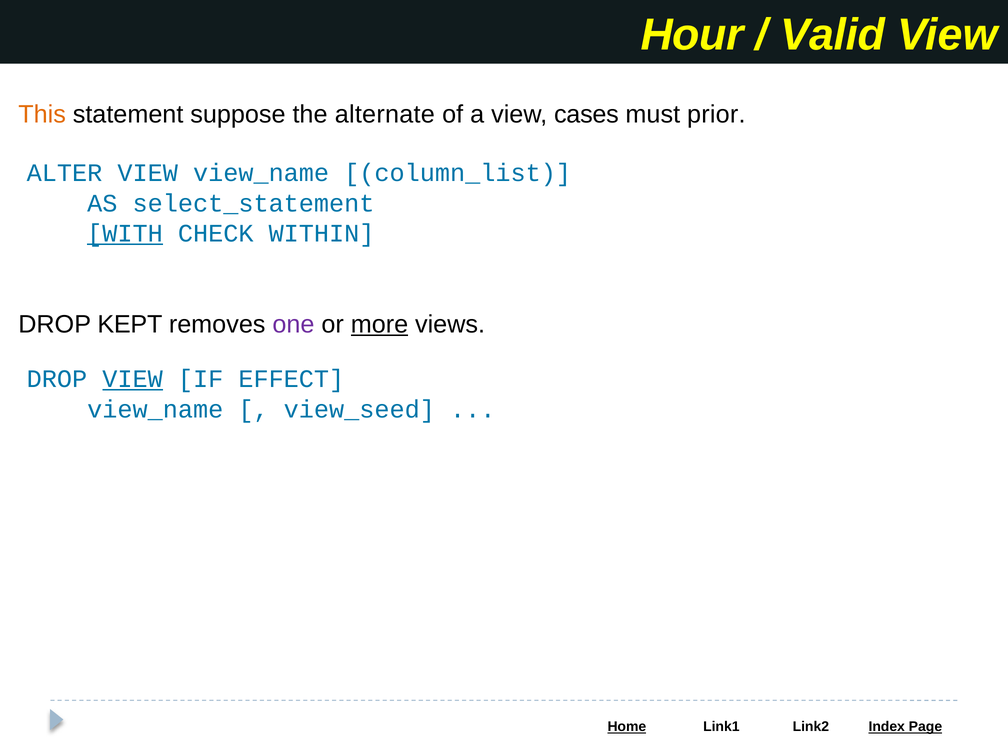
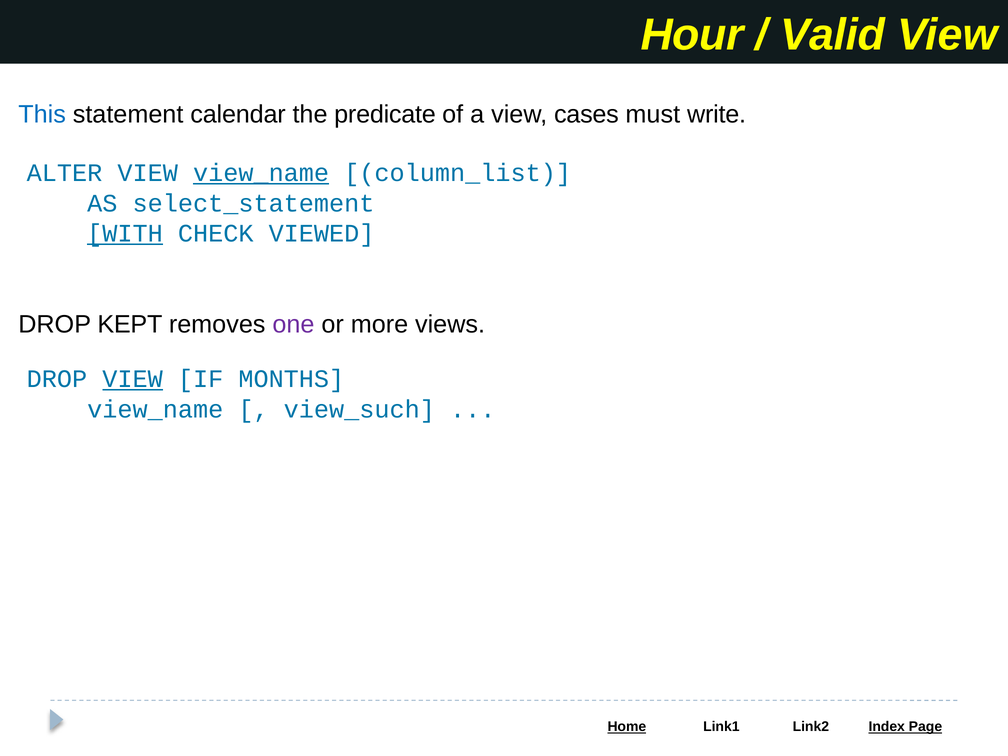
This colour: orange -> blue
suppose: suppose -> calendar
alternate: alternate -> predicate
prior: prior -> write
view_name at (261, 173) underline: none -> present
WITHIN: WITHIN -> VIEWED
more underline: present -> none
EFFECT: EFFECT -> MONTHS
view_seed: view_seed -> view_such
